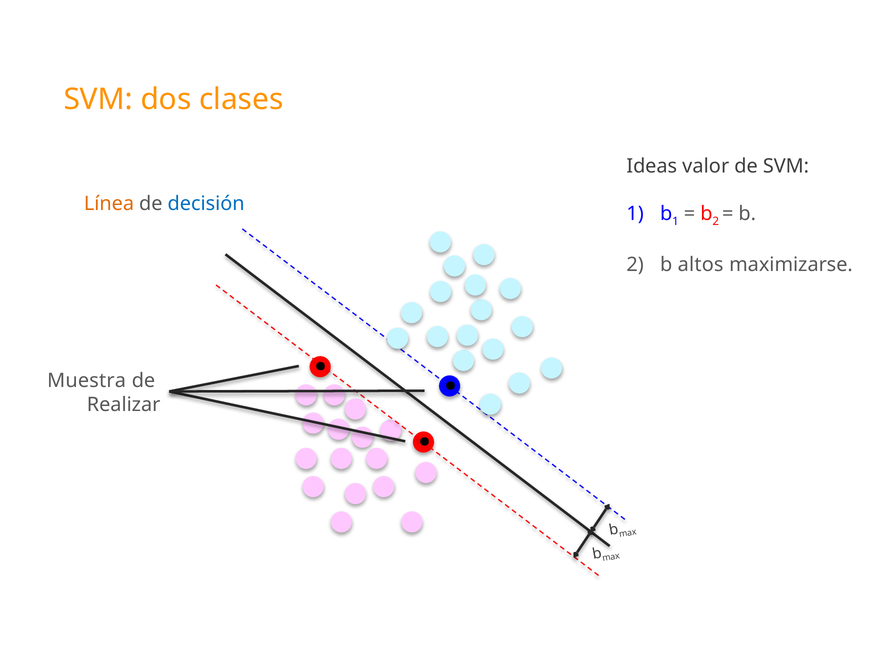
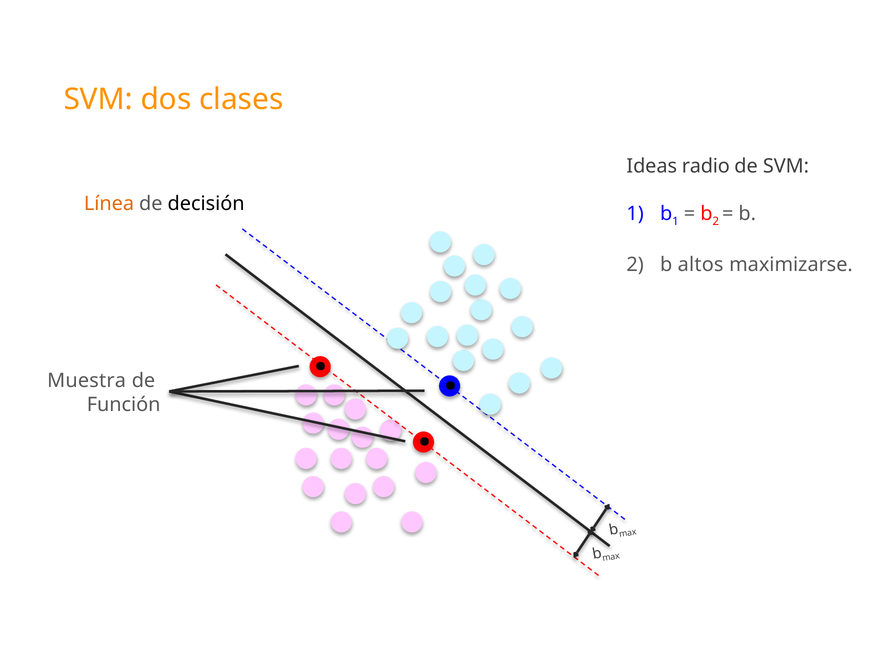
valor: valor -> radio
decisión colour: blue -> black
Realizar: Realizar -> Función
